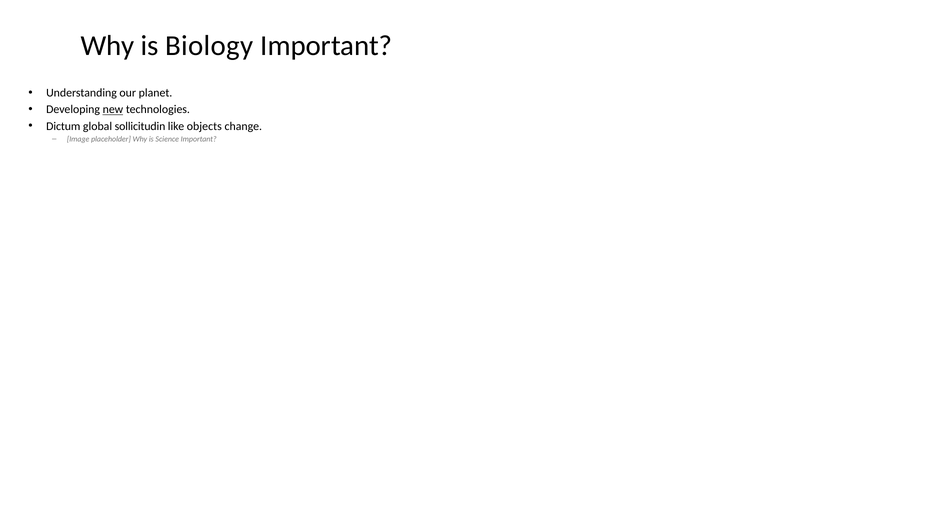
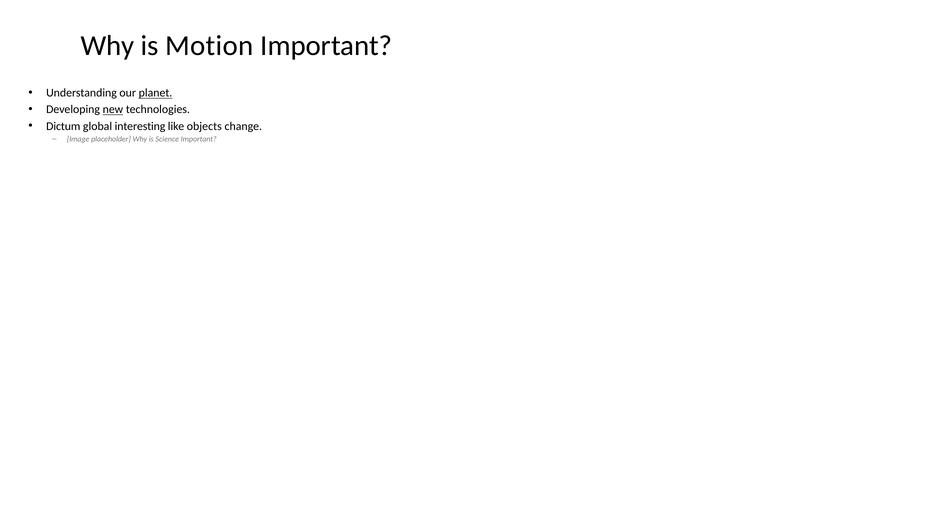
Biology: Biology -> Motion
planet underline: none -> present
sollicitudin: sollicitudin -> interesting
